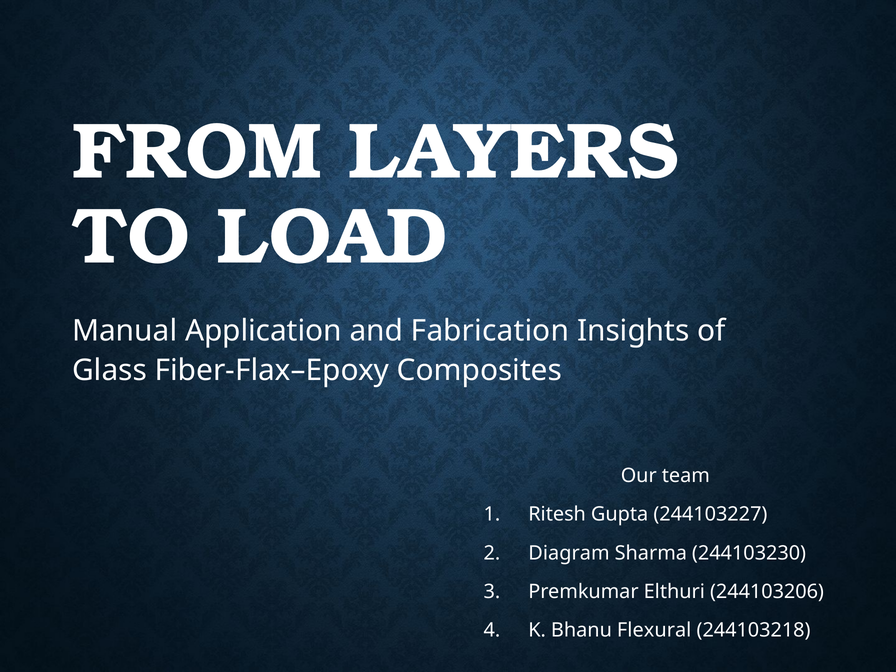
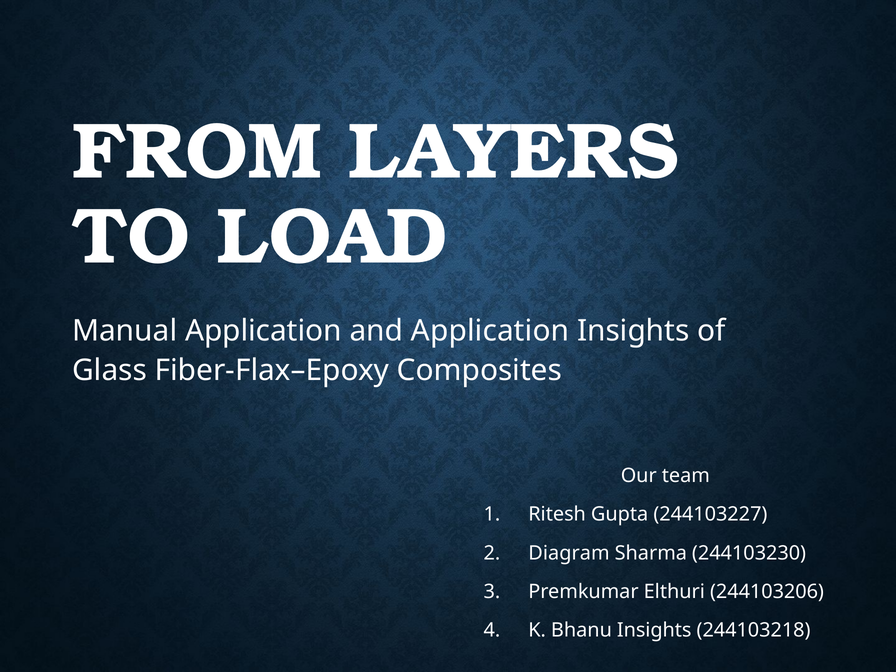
and Fabrication: Fabrication -> Application
Bhanu Flexural: Flexural -> Insights
